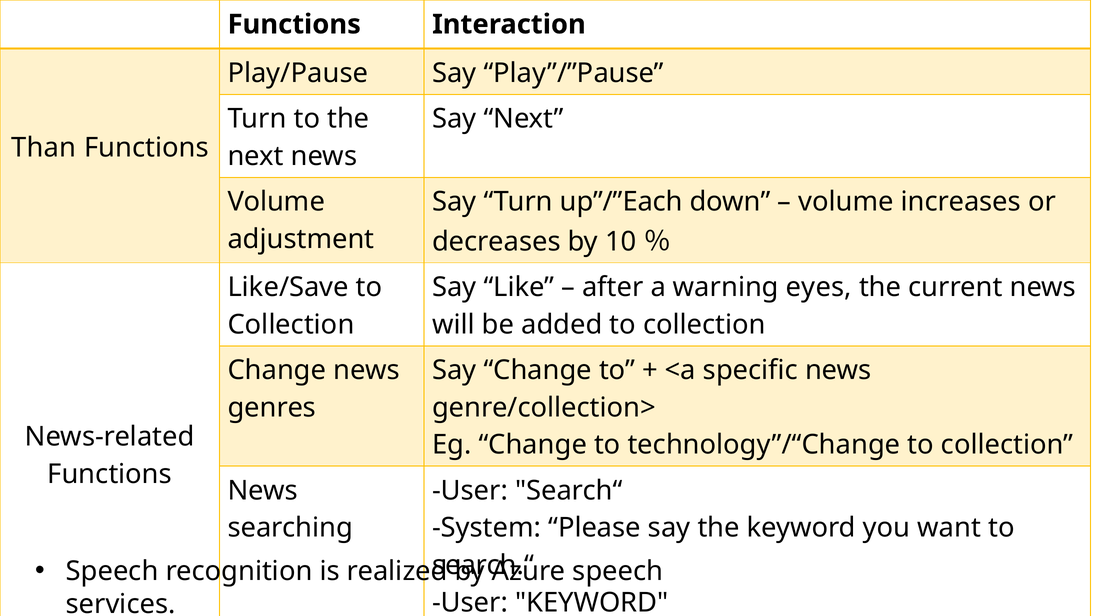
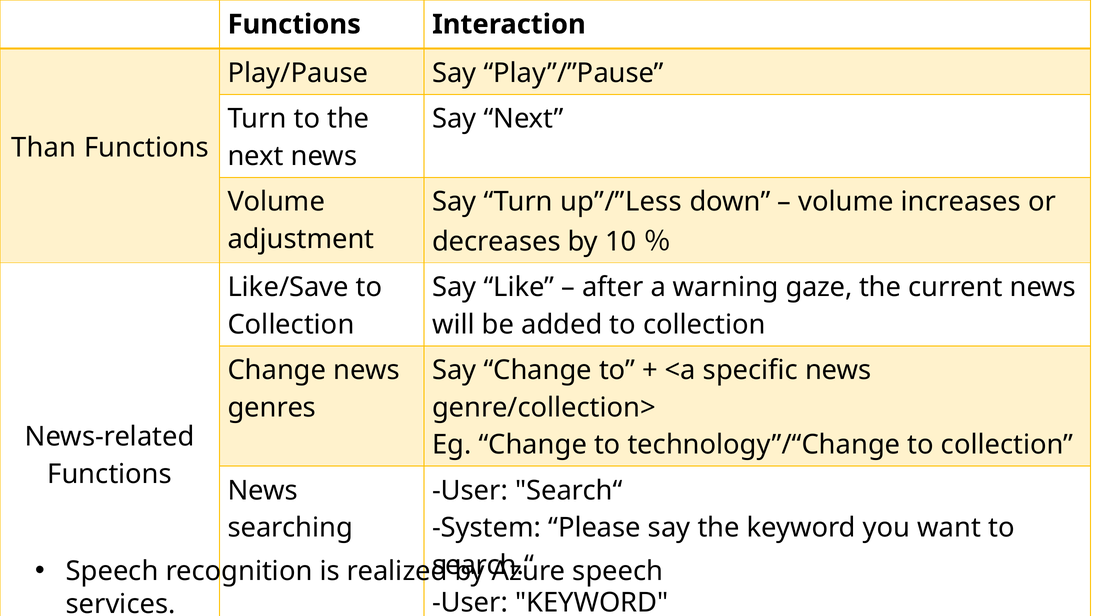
up”/”Each: up”/”Each -> up”/”Less
eyes: eyes -> gaze
